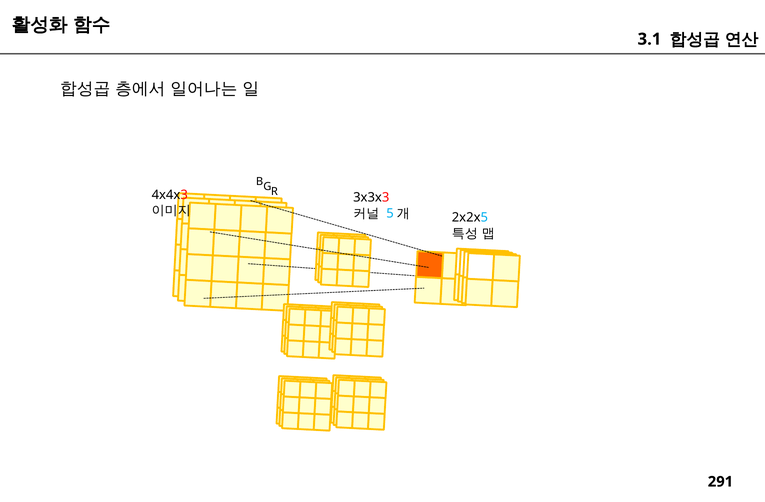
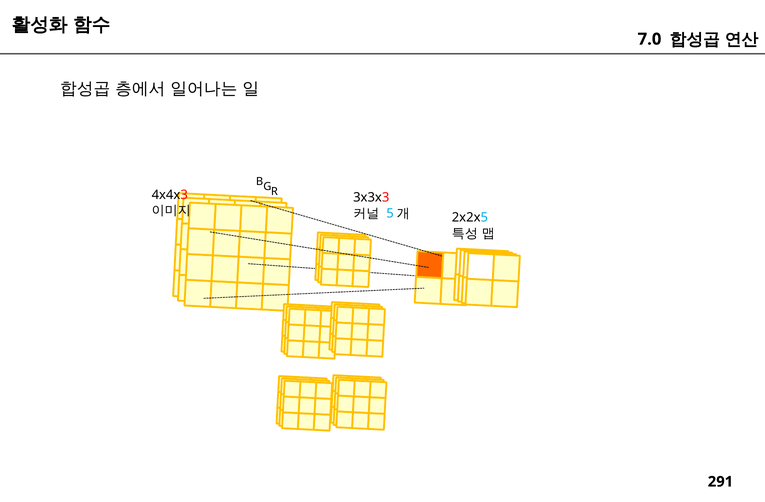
3.1: 3.1 -> 7.0
